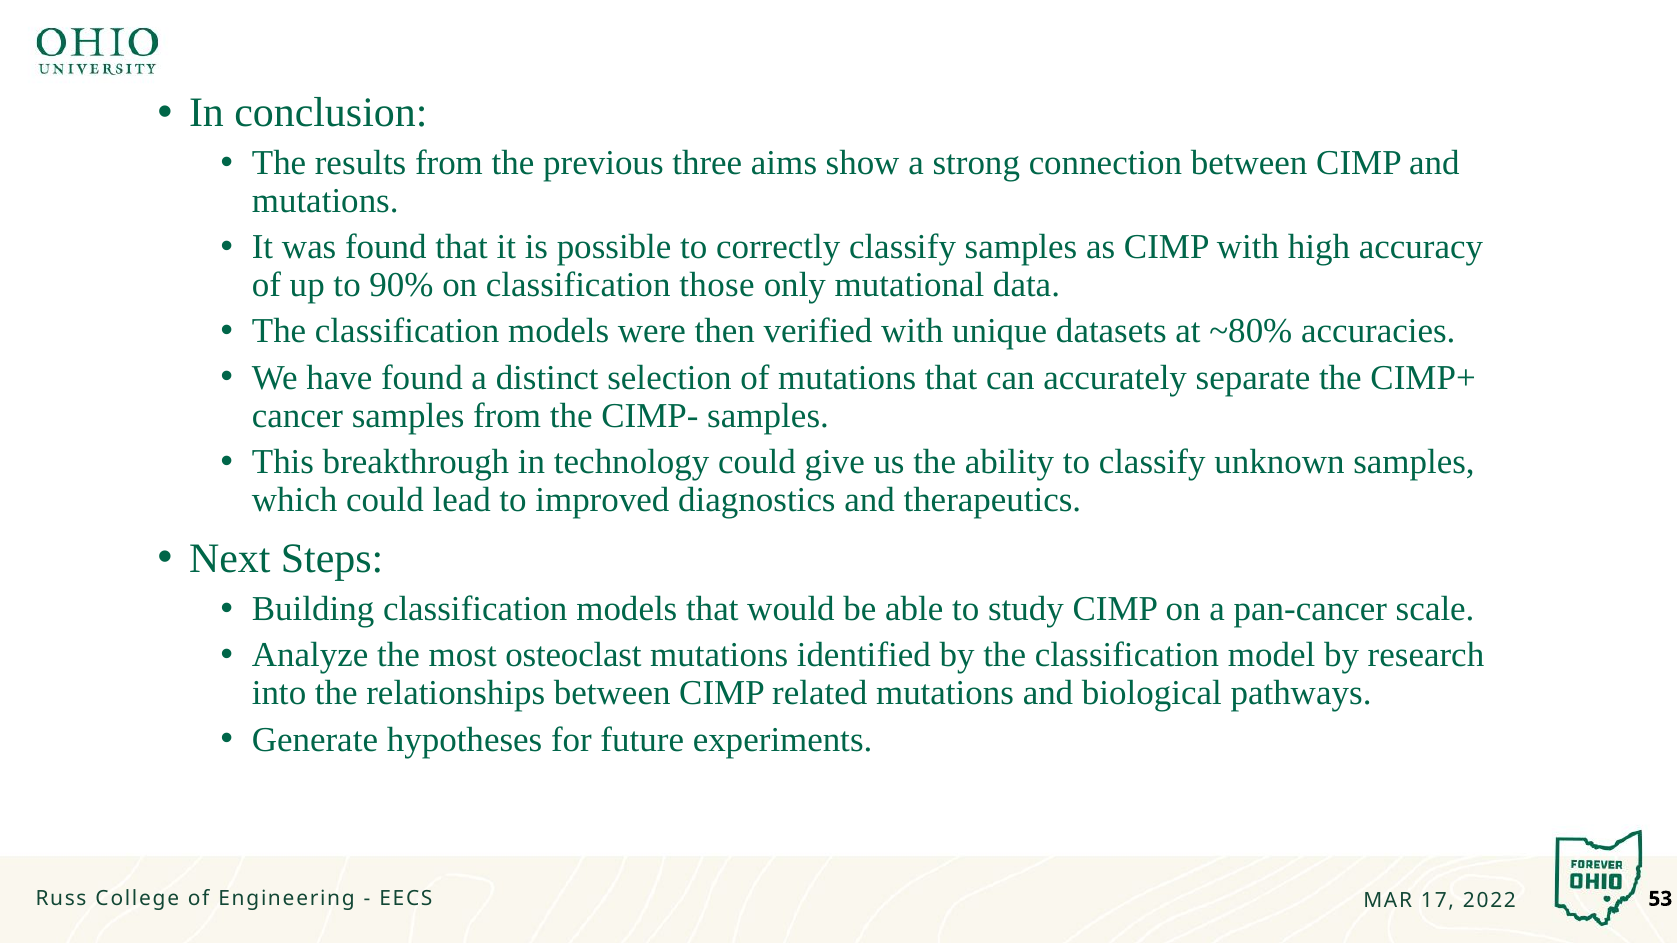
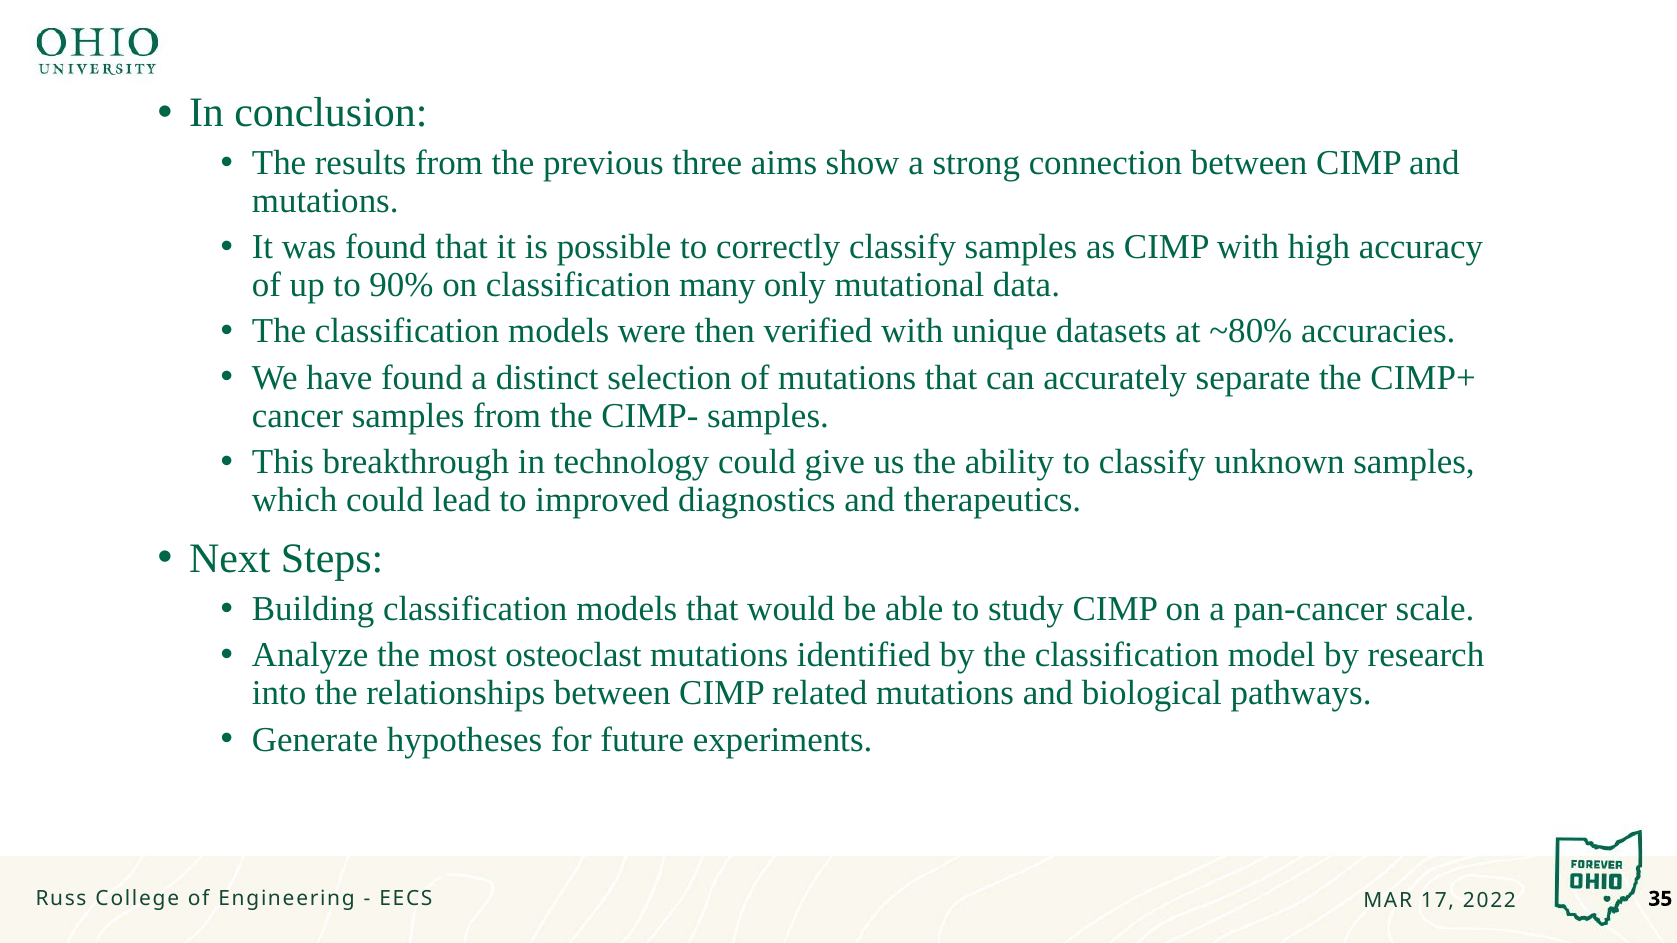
those: those -> many
53: 53 -> 35
